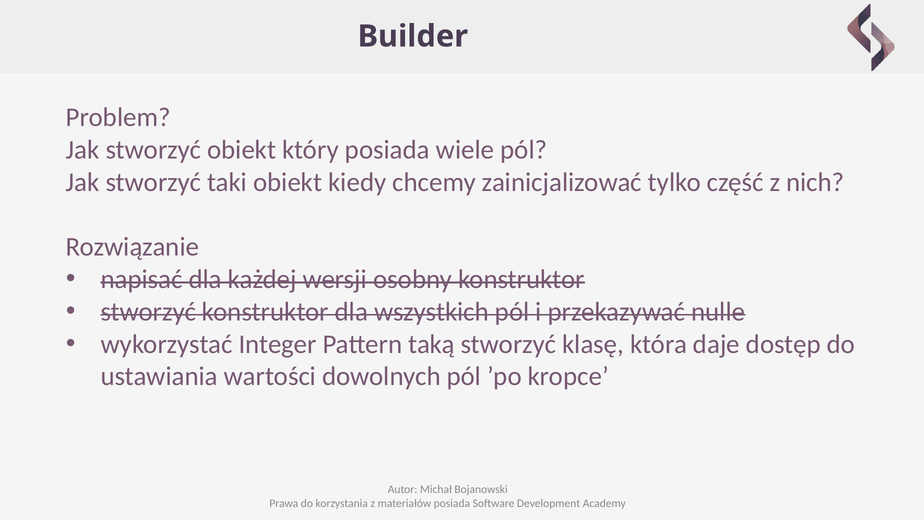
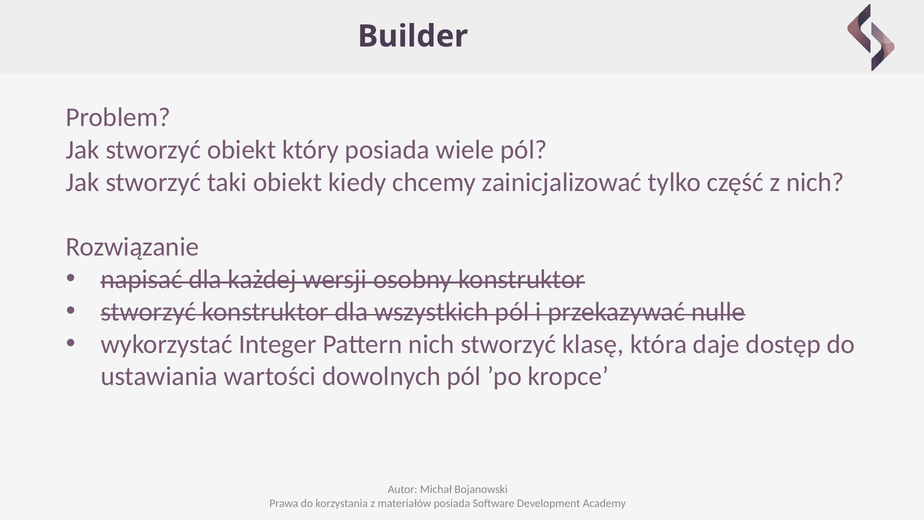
Pattern taką: taką -> nich
